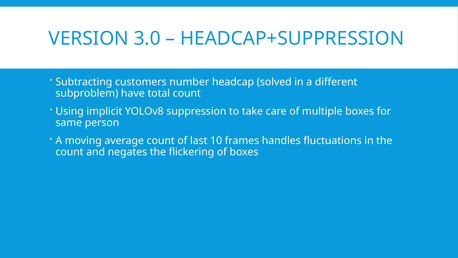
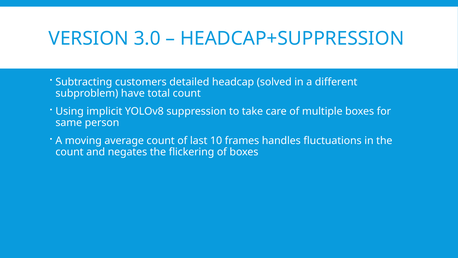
number: number -> detailed
